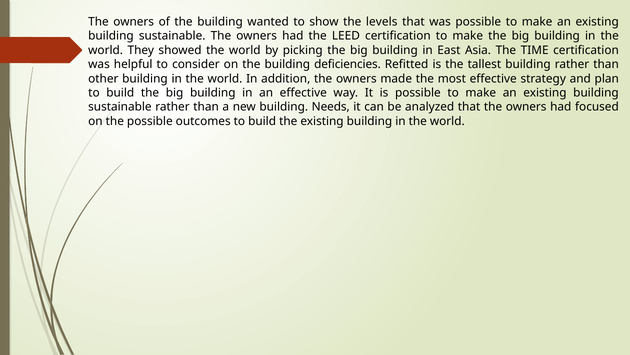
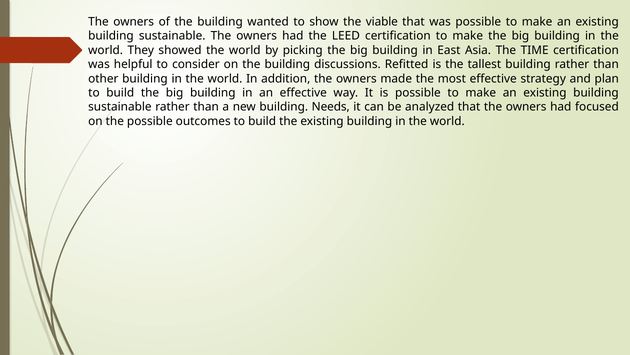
levels: levels -> viable
deficiencies: deficiencies -> discussions
